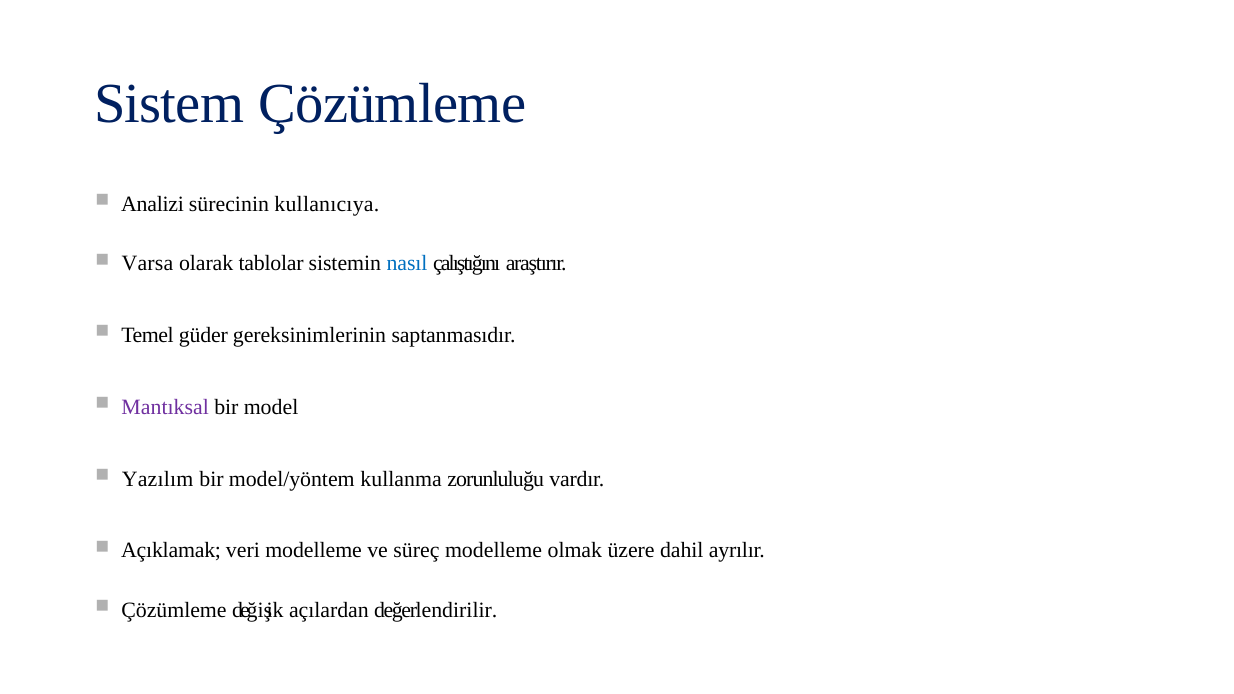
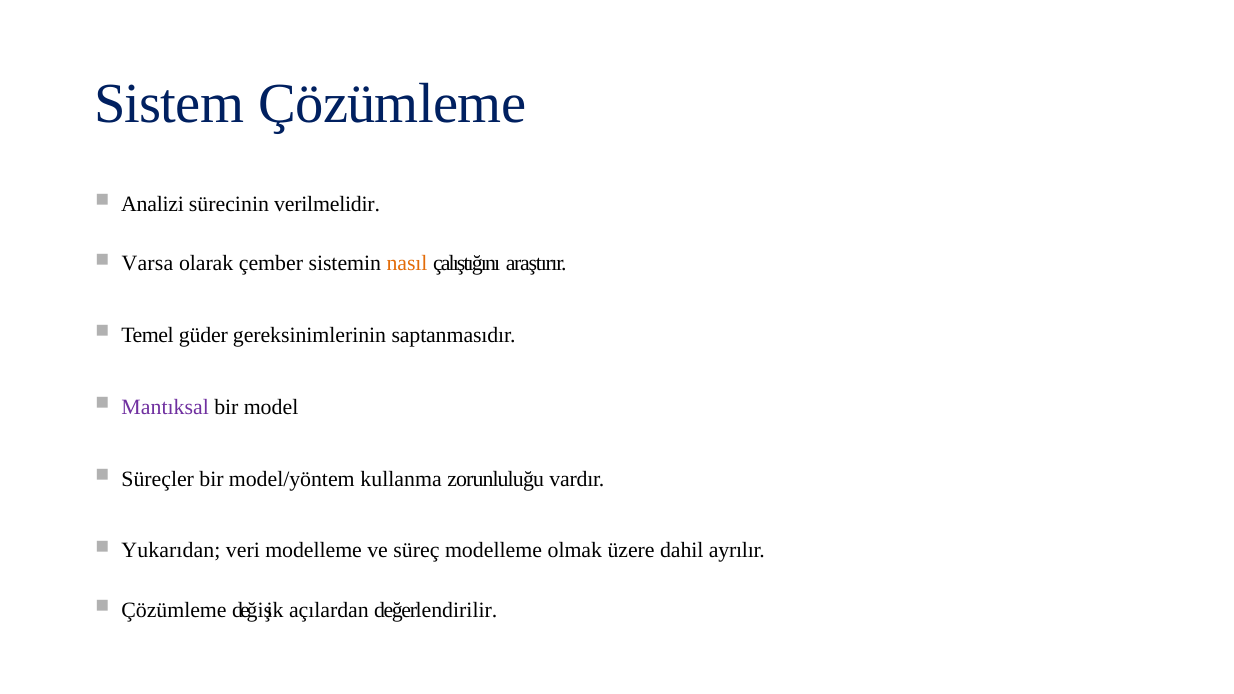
kullanıcıya: kullanıcıya -> verilmelidir
tablolar: tablolar -> çember
nasıl colour: blue -> orange
Yazılım: Yazılım -> Süreçler
Açıklamak: Açıklamak -> Yukarıdan
